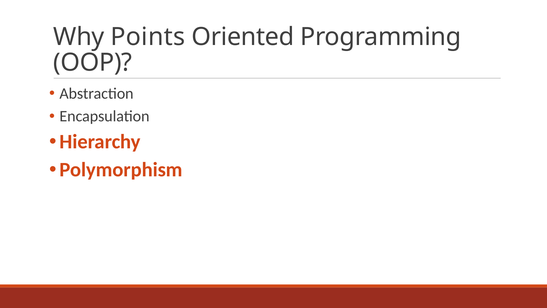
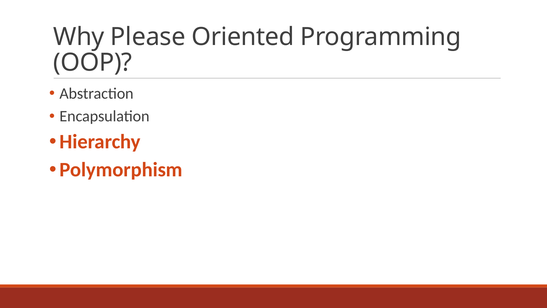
Points: Points -> Please
